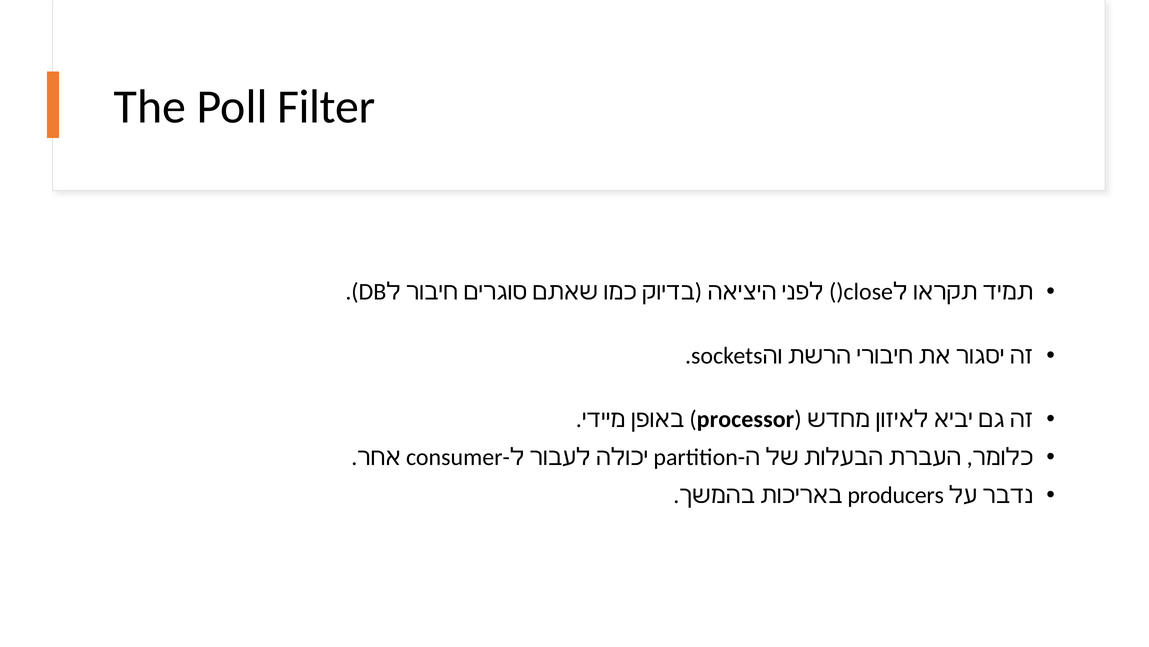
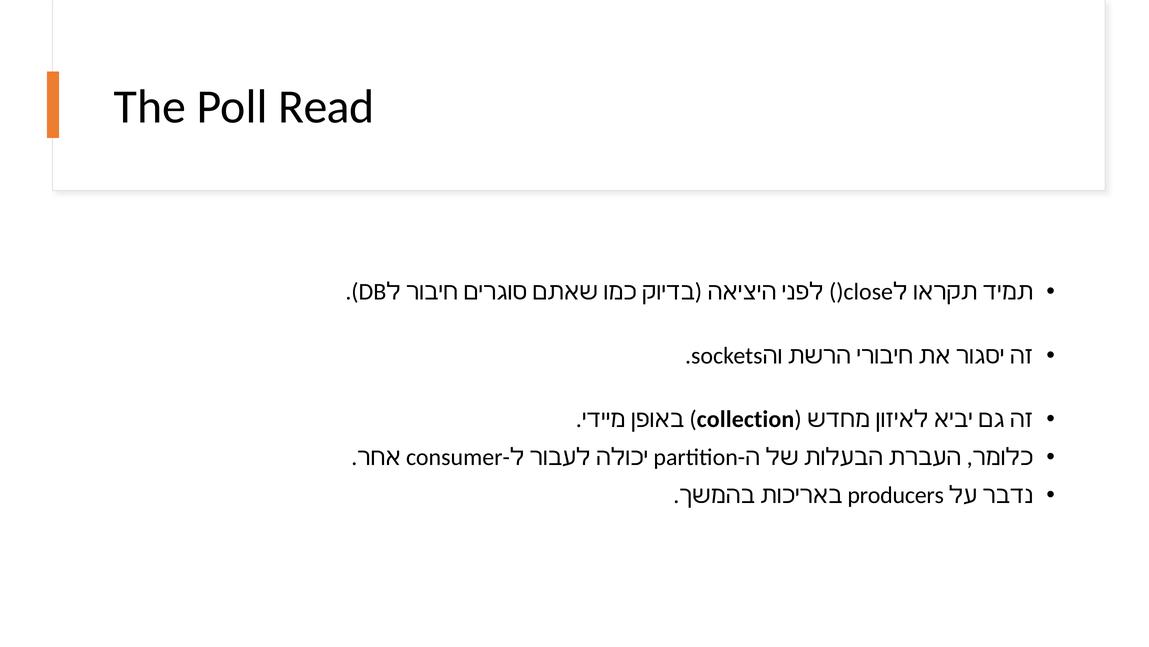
Filter: Filter -> Read
processor: processor -> collection
